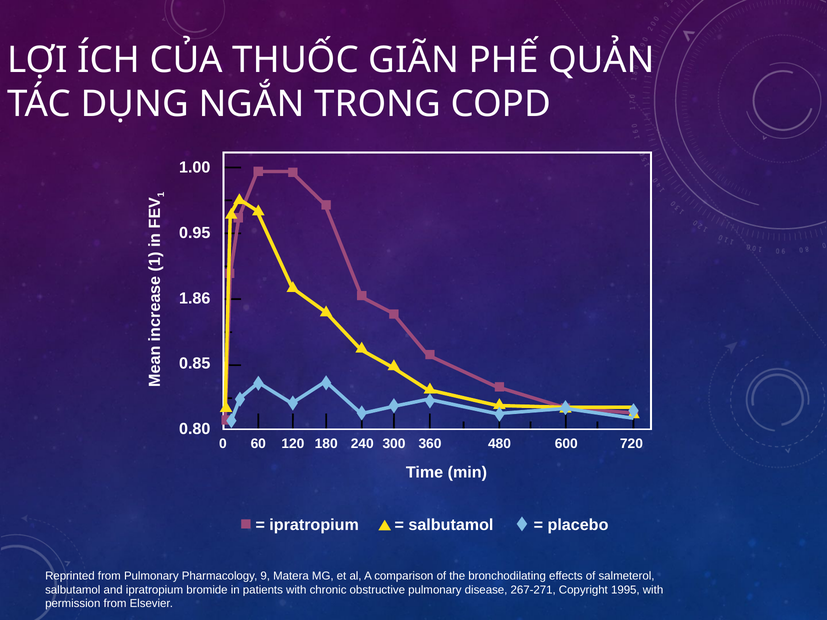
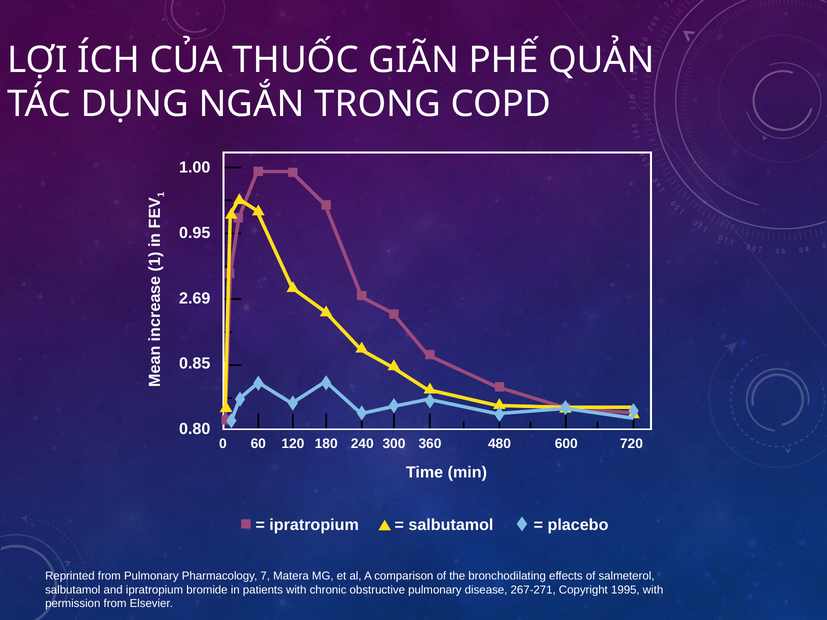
1.86: 1.86 -> 2.69
9: 9 -> 7
